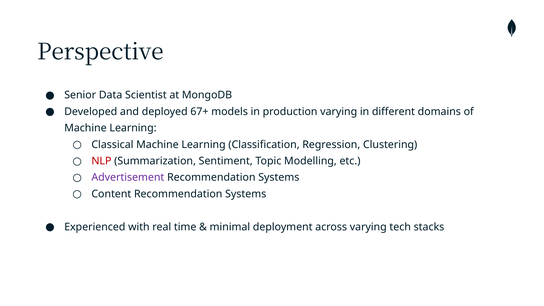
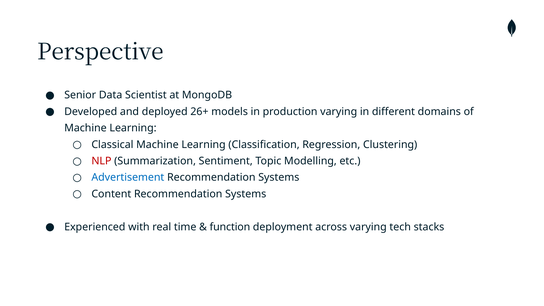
67+: 67+ -> 26+
Advertisement colour: purple -> blue
minimal: minimal -> function
